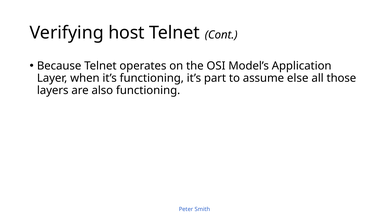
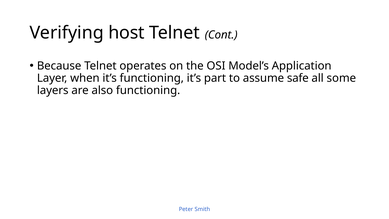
else: else -> safe
those: those -> some
